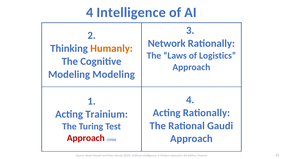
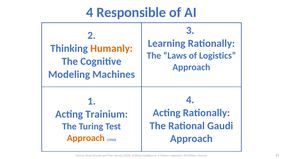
4 Intelligence: Intelligence -> Responsible
Network: Network -> Learning
Modeling Modeling: Modeling -> Machines
Approach at (86, 138) colour: red -> orange
